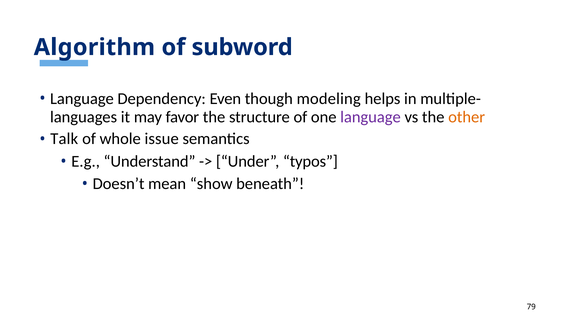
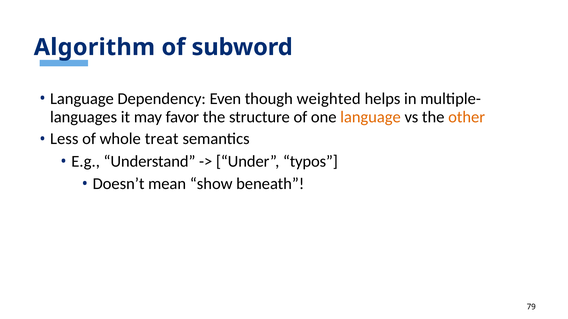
modeling: modeling -> weighted
language at (370, 117) colour: purple -> orange
Talk: Talk -> Less
issue: issue -> treat
